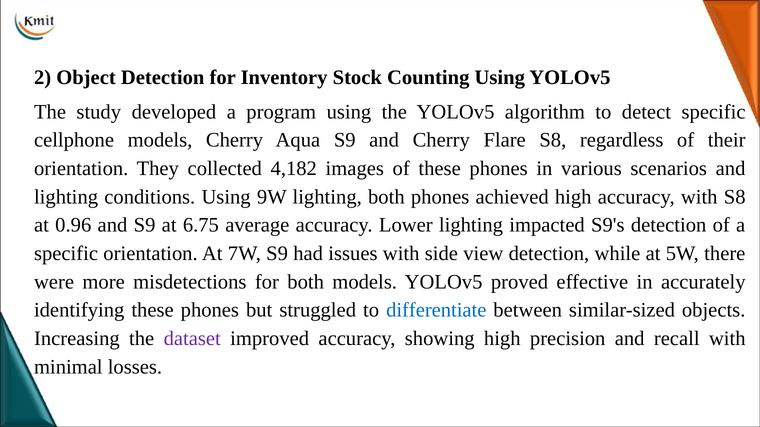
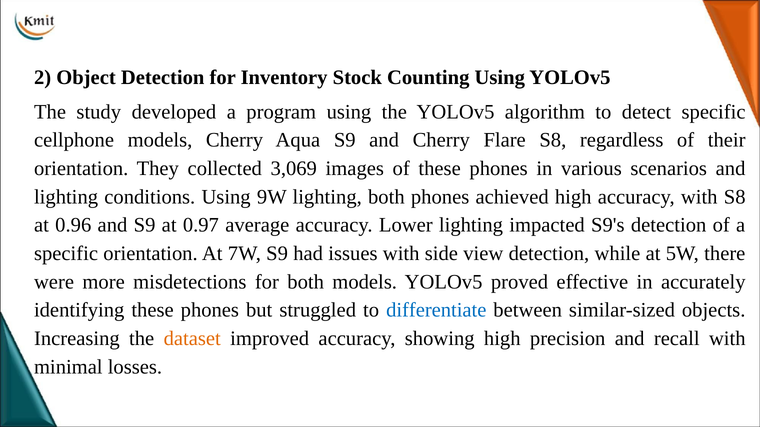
4,182: 4,182 -> 3,069
6.75: 6.75 -> 0.97
dataset colour: purple -> orange
